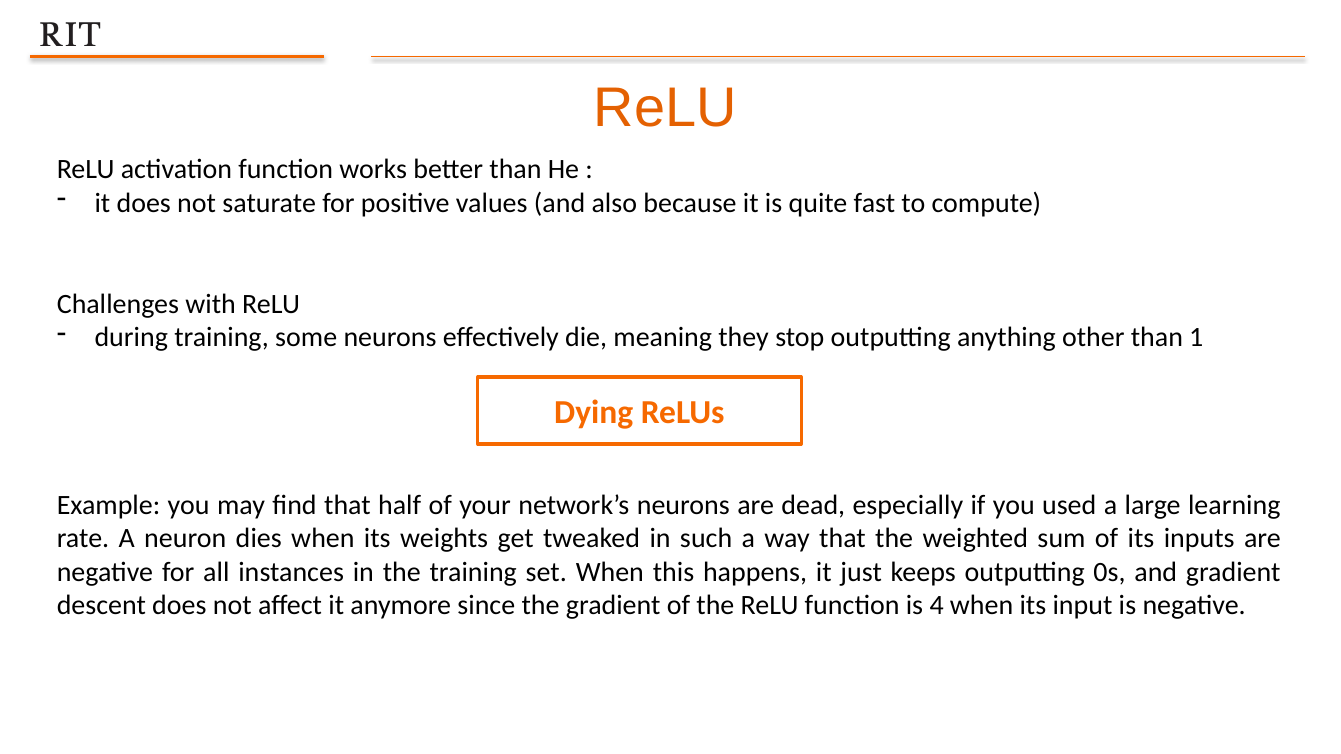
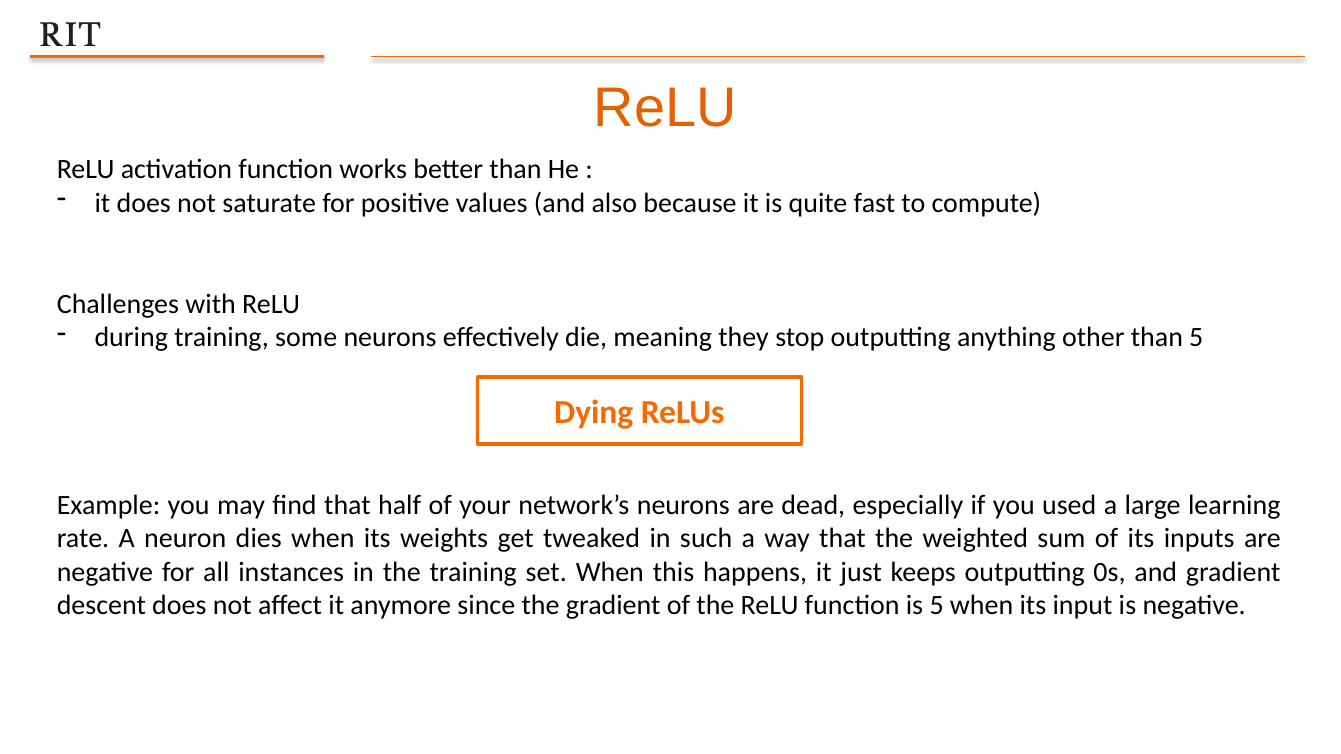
than 1: 1 -> 5
is 4: 4 -> 5
